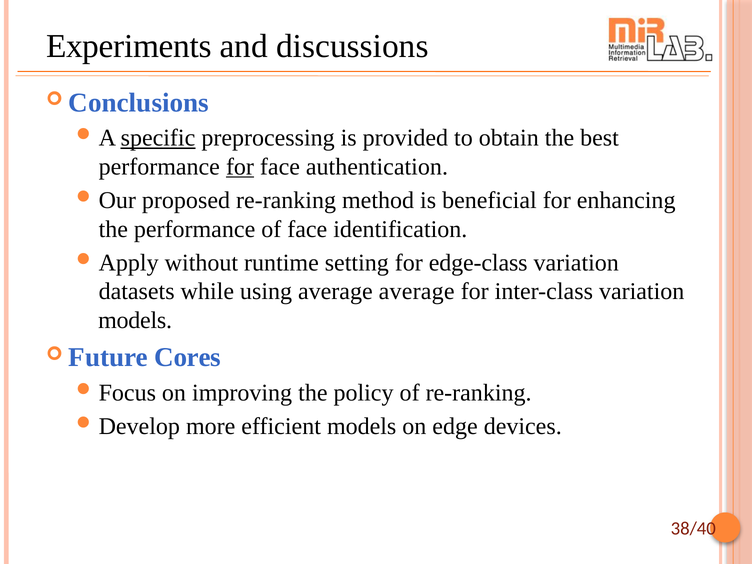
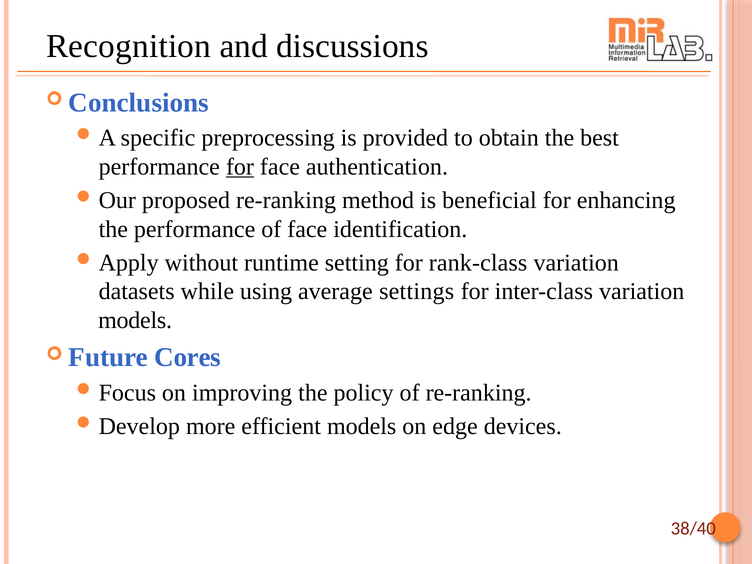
Experiments: Experiments -> Recognition
specific underline: present -> none
edge-class: edge-class -> rank-class
average average: average -> settings
